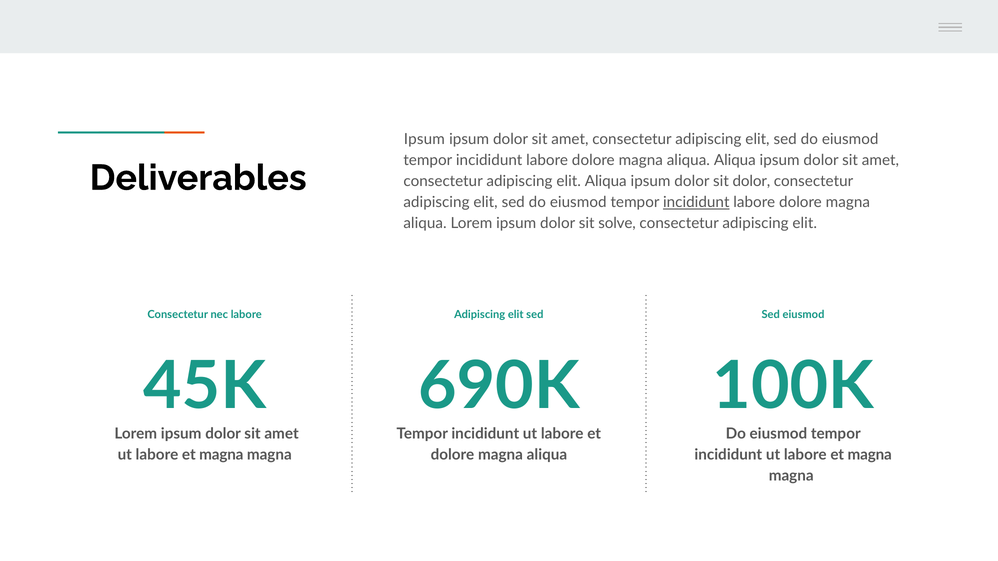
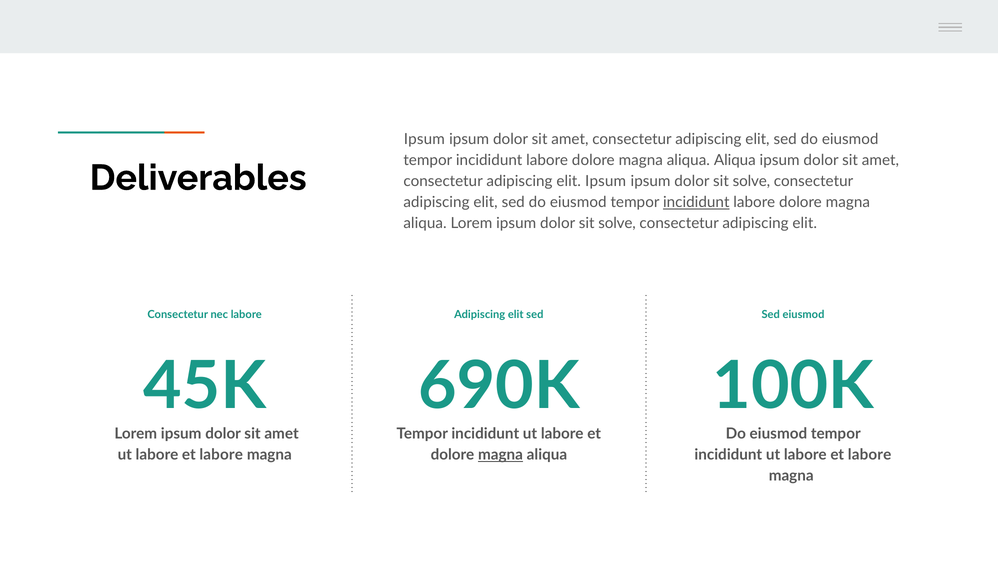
elit Aliqua: Aliqua -> Ipsum
dolor at (751, 182): dolor -> solve
magna at (221, 455): magna -> labore
magna at (500, 455) underline: none -> present
magna at (870, 455): magna -> labore
